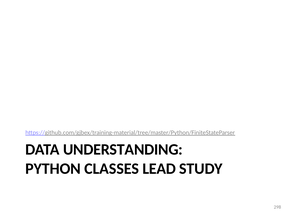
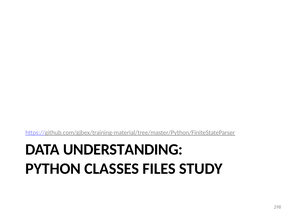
LEAD: LEAD -> FILES
